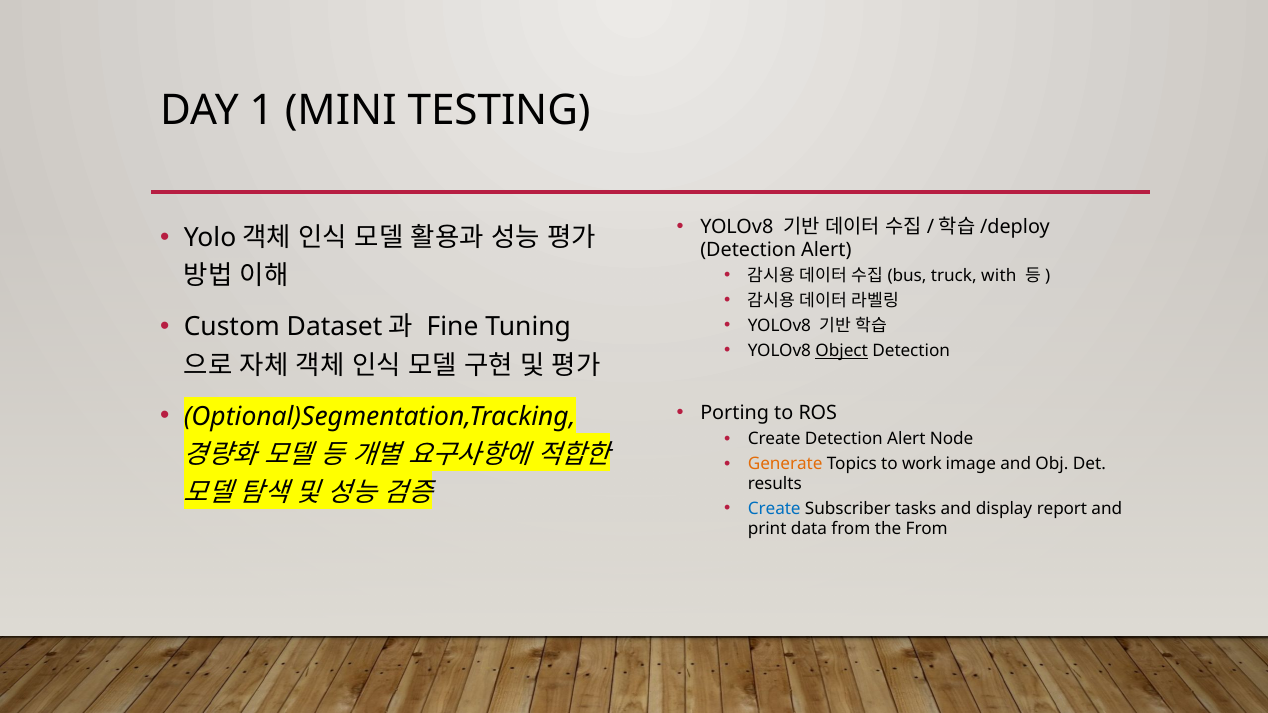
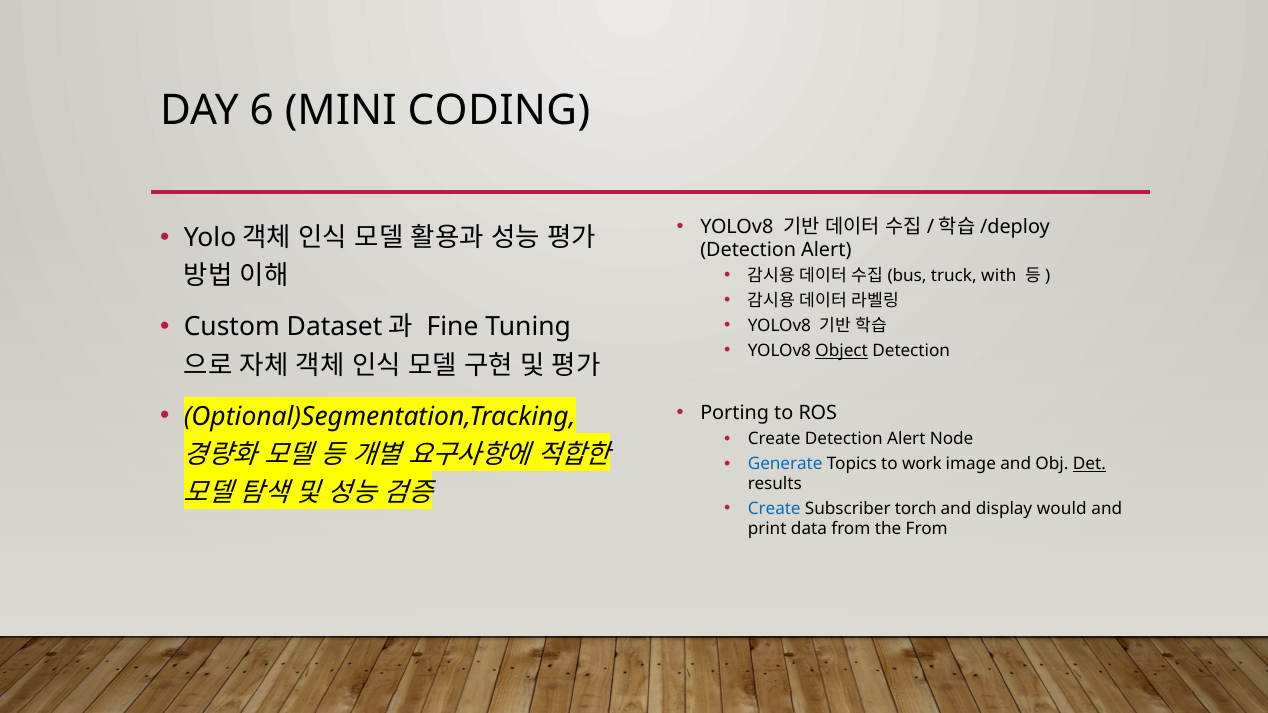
1: 1 -> 6
TESTING: TESTING -> CODING
Generate colour: orange -> blue
Det underline: none -> present
tasks: tasks -> torch
report: report -> would
